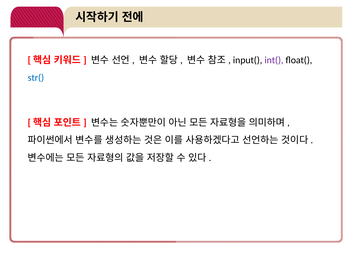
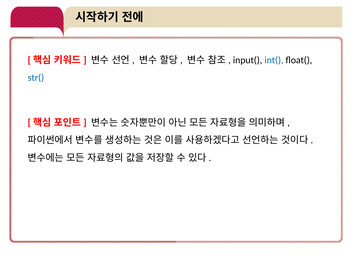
int( colour: purple -> blue
